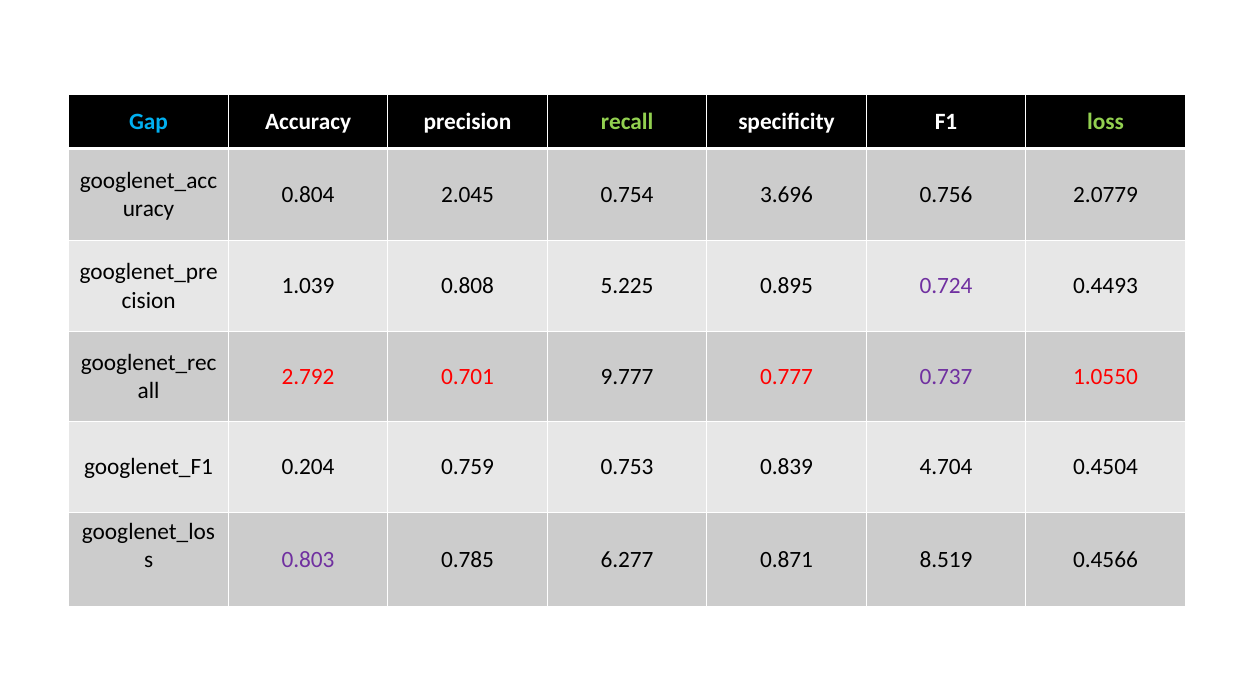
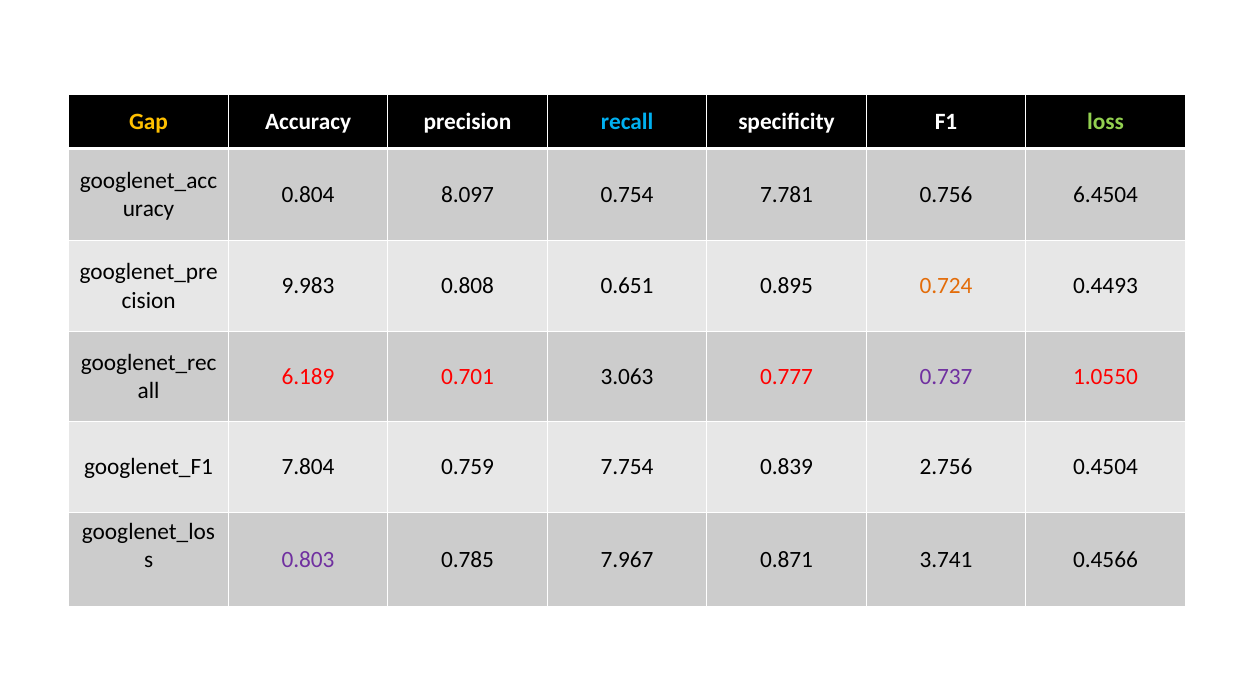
Gap colour: light blue -> yellow
recall colour: light green -> light blue
2.045: 2.045 -> 8.097
3.696: 3.696 -> 7.781
2.0779: 2.0779 -> 6.4504
1.039: 1.039 -> 9.983
5.225: 5.225 -> 0.651
0.724 colour: purple -> orange
2.792: 2.792 -> 6.189
9.777: 9.777 -> 3.063
0.204: 0.204 -> 7.804
0.753: 0.753 -> 7.754
4.704: 4.704 -> 2.756
6.277: 6.277 -> 7.967
8.519: 8.519 -> 3.741
